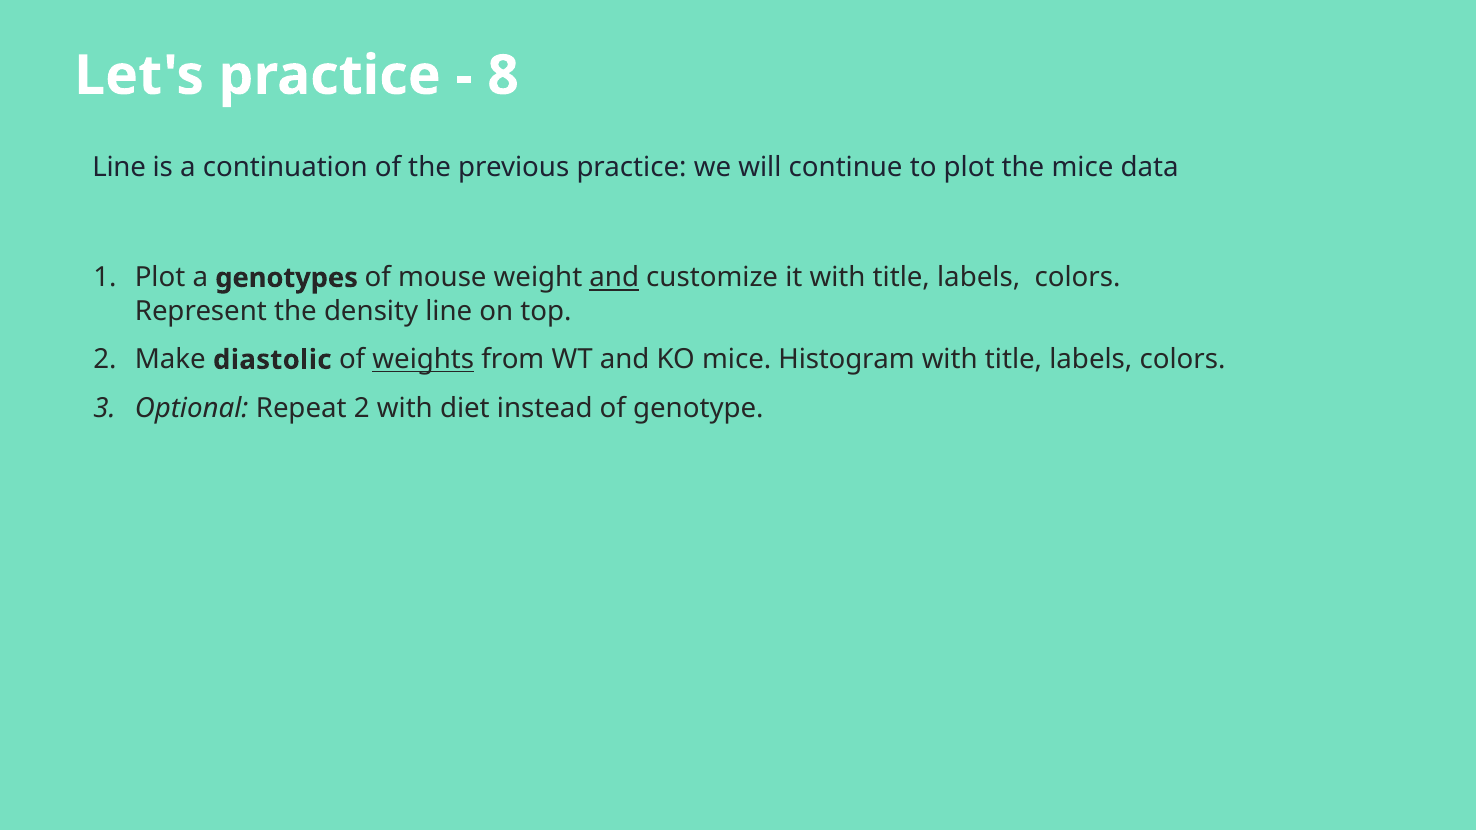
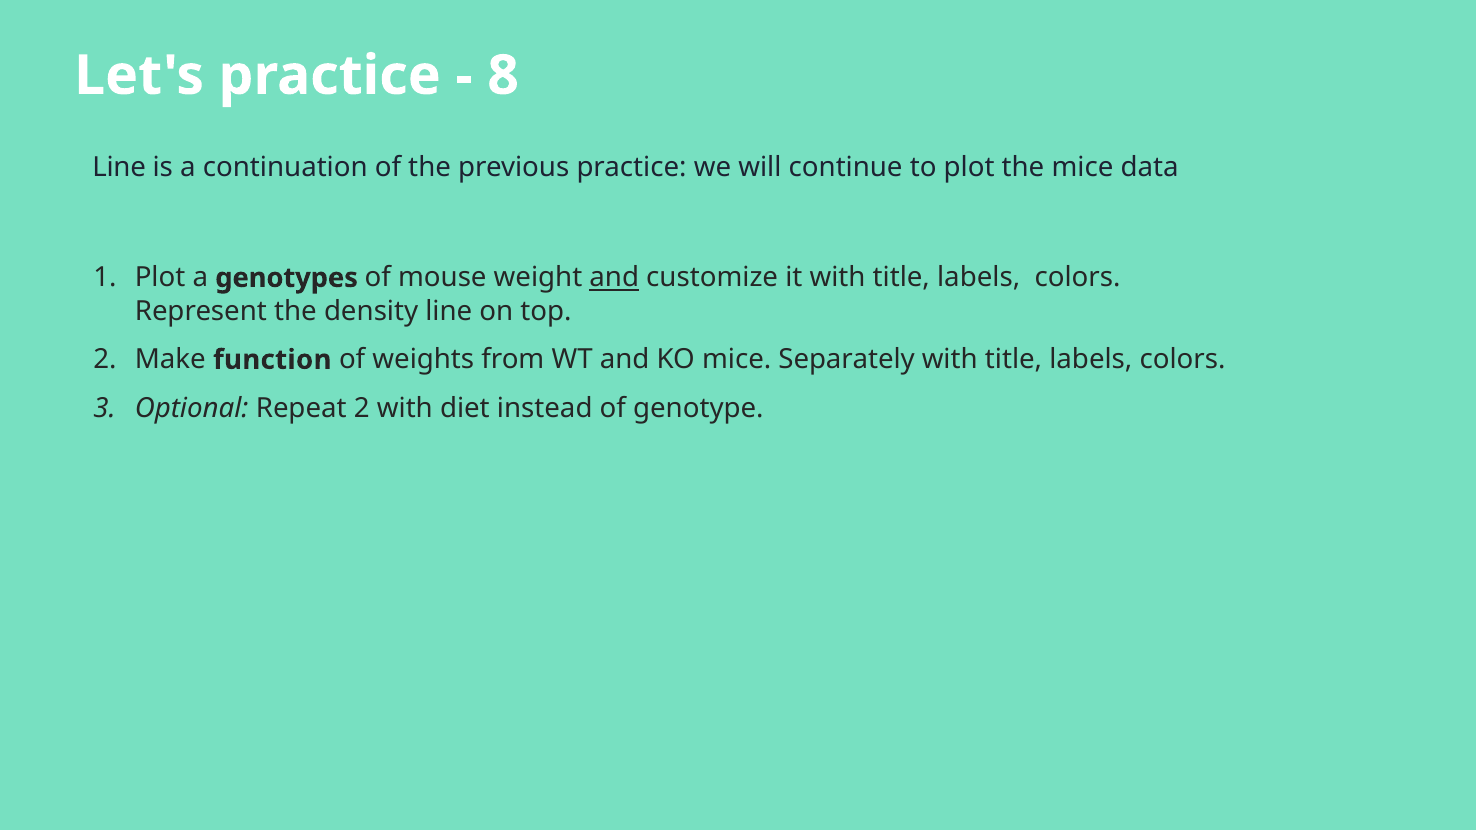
diastolic: diastolic -> function
weights underline: present -> none
Histogram: Histogram -> Separately
